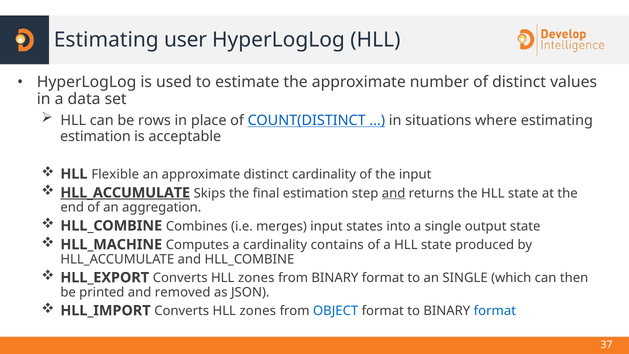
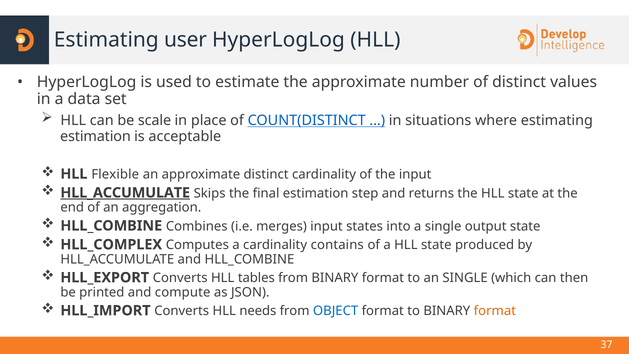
rows: rows -> scale
and at (394, 193) underline: present -> none
HLL_MACHINE: HLL_MACHINE -> HLL_COMPLEX
HLL_EXPORT Converts HLL zones: zones -> tables
removed: removed -> compute
HLL_IMPORT Converts HLL zones: zones -> needs
format at (495, 311) colour: blue -> orange
